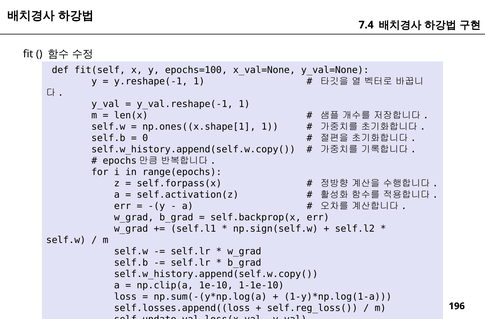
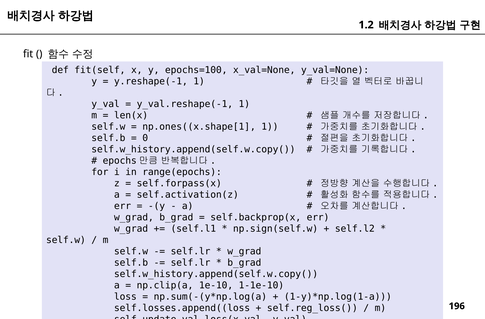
7.4: 7.4 -> 1.2
